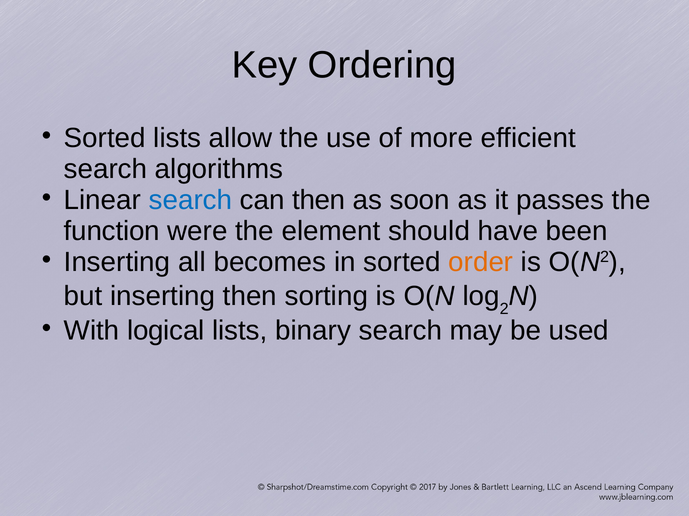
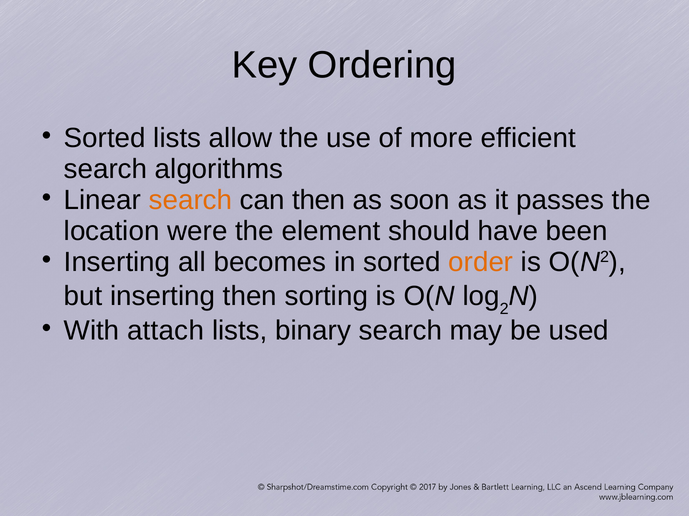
search at (190, 200) colour: blue -> orange
function: function -> location
logical: logical -> attach
